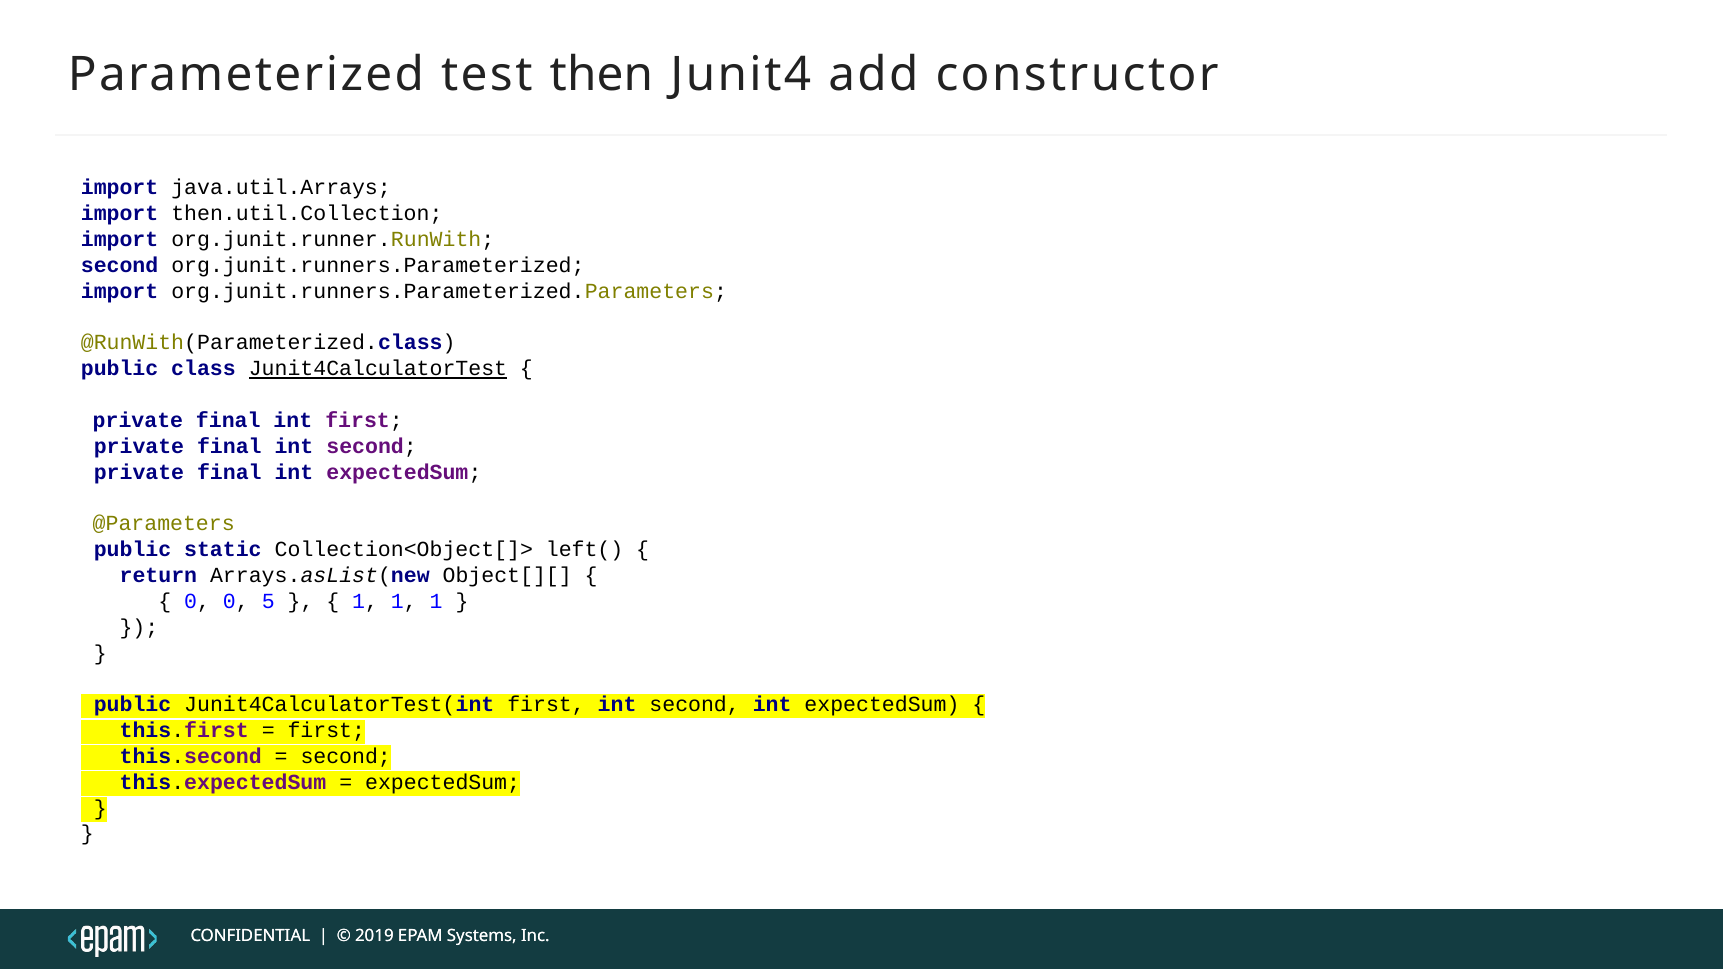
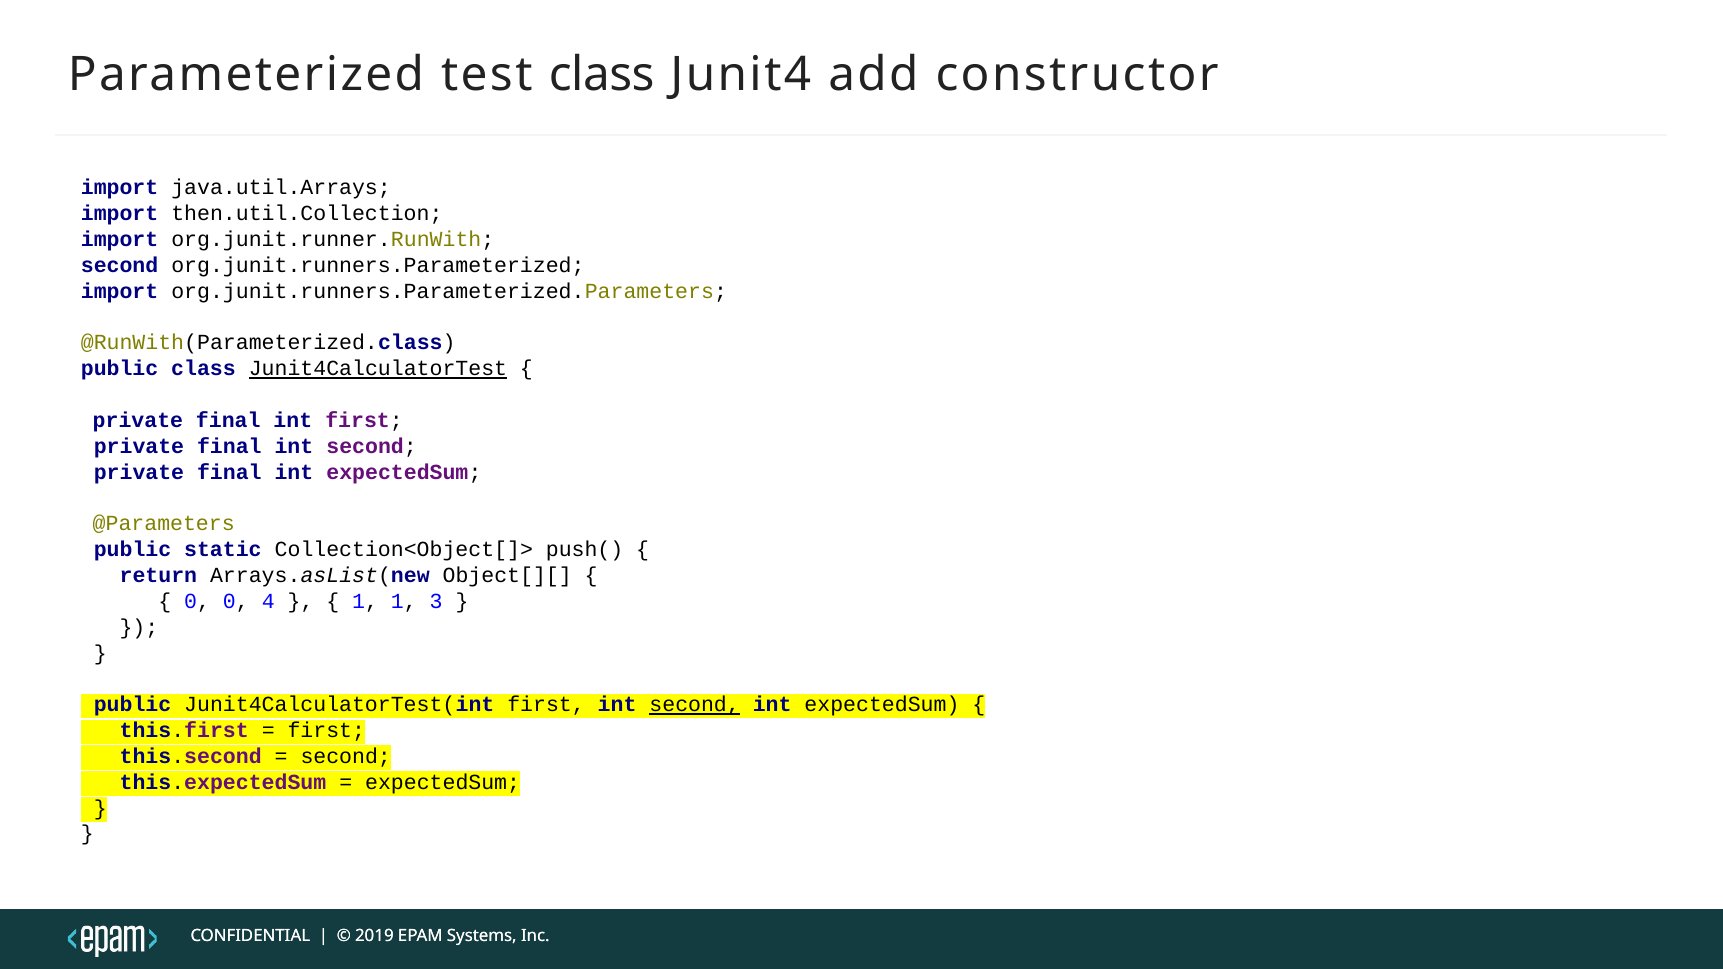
test then: then -> class
left(: left( -> push(
5: 5 -> 4
1 1 1: 1 -> 3
second at (695, 705) underline: none -> present
